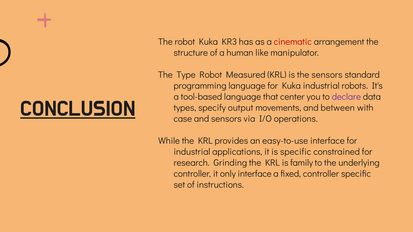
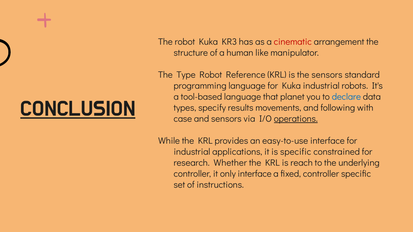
Measured: Measured -> Reference
center: center -> planet
declare colour: purple -> blue
output: output -> results
between: between -> following
operations underline: none -> present
Grinding: Grinding -> Whether
family: family -> reach
